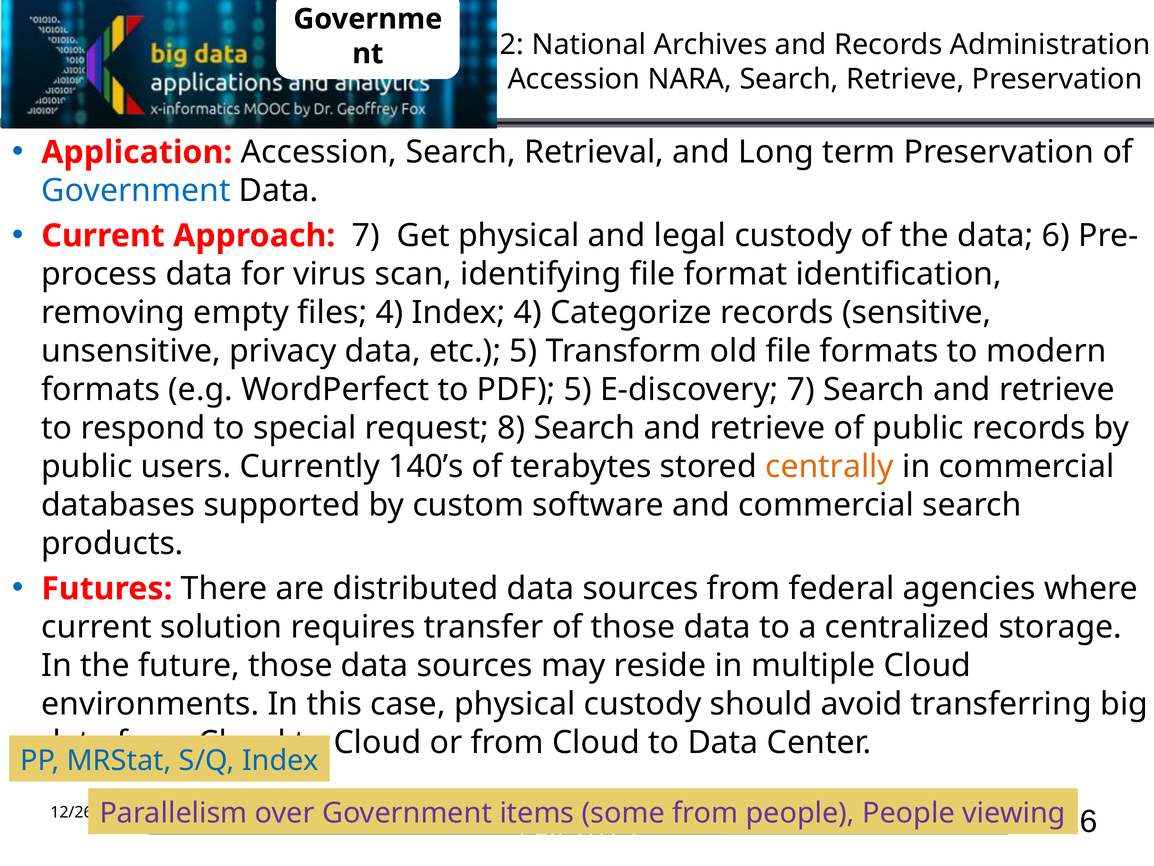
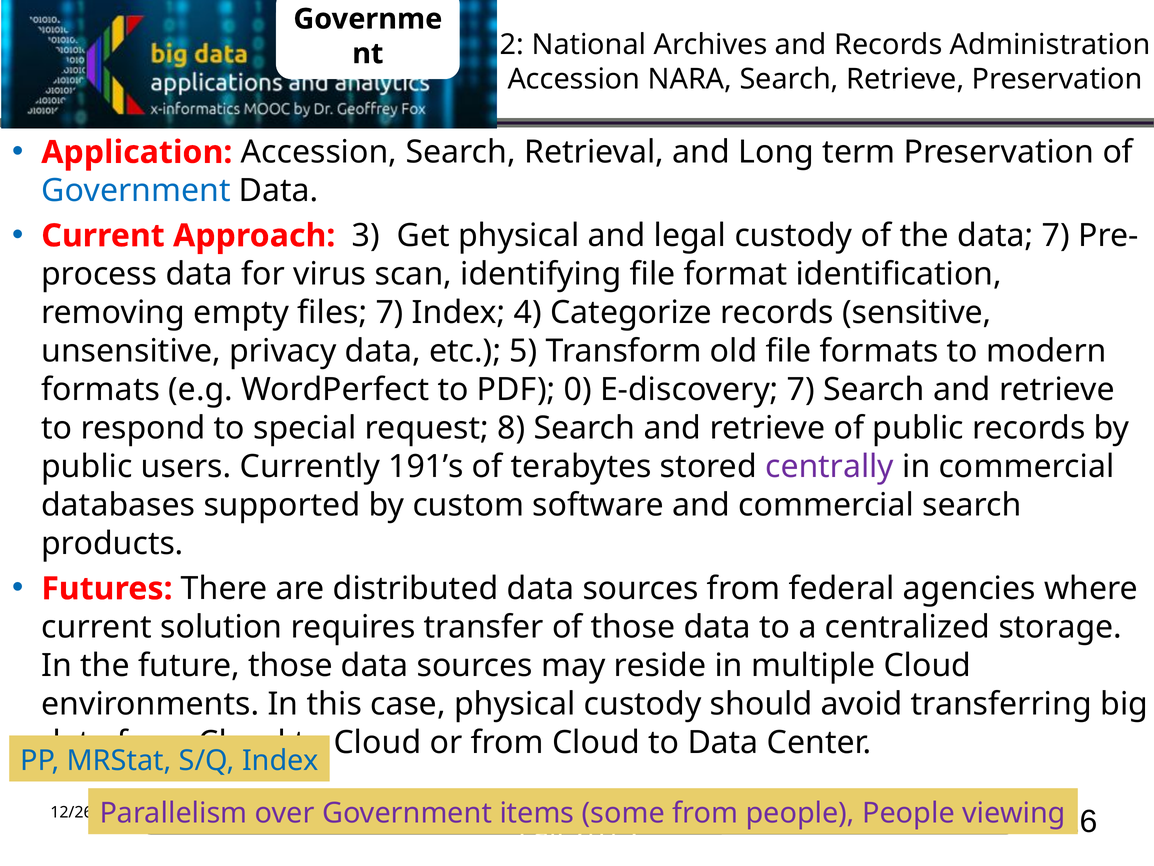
Approach 7: 7 -> 3
data 6: 6 -> 7
files 4: 4 -> 7
PDF 5: 5 -> 0
140’s: 140’s -> 191’s
centrally colour: orange -> purple
